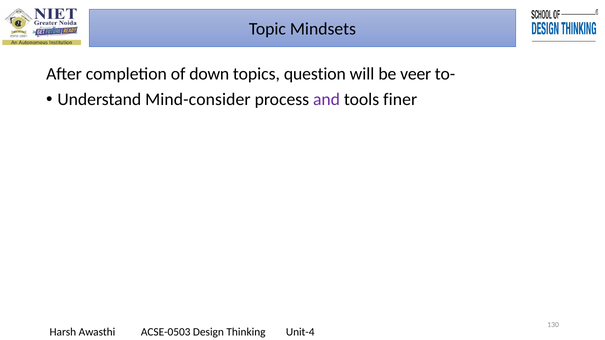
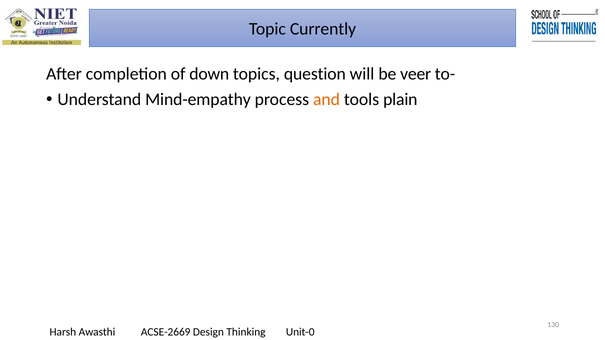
Mindsets: Mindsets -> Currently
Mind-consider: Mind-consider -> Mind-empathy
and colour: purple -> orange
finer: finer -> plain
ACSE-0503: ACSE-0503 -> ACSE-2669
Unit-4: Unit-4 -> Unit-0
